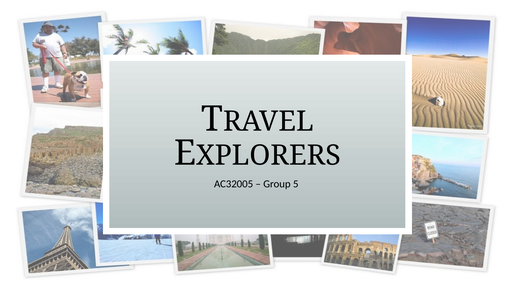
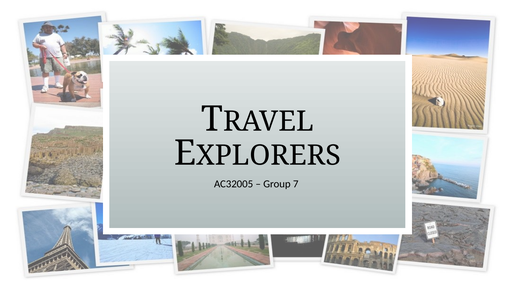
5: 5 -> 7
